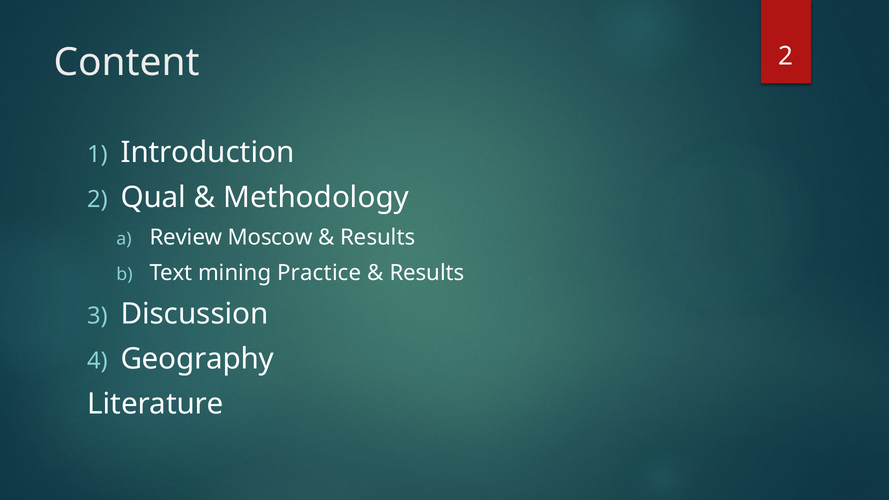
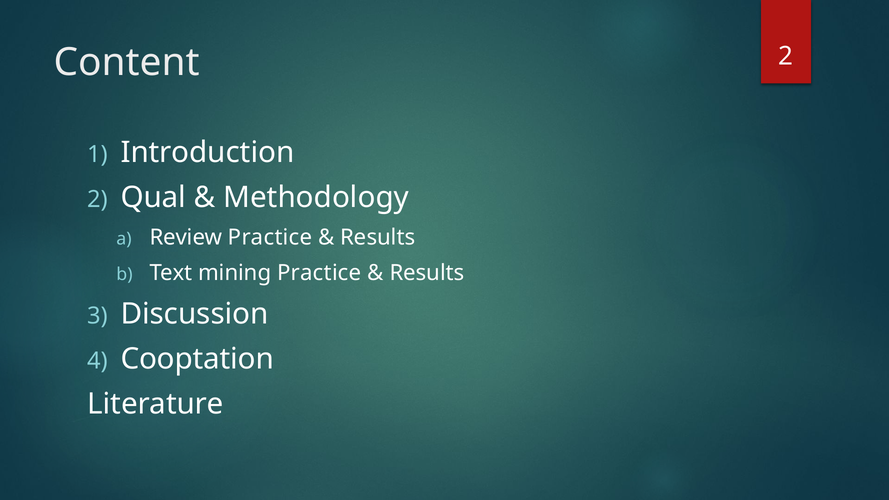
Review Moscow: Moscow -> Practice
Geography: Geography -> Cooptation
